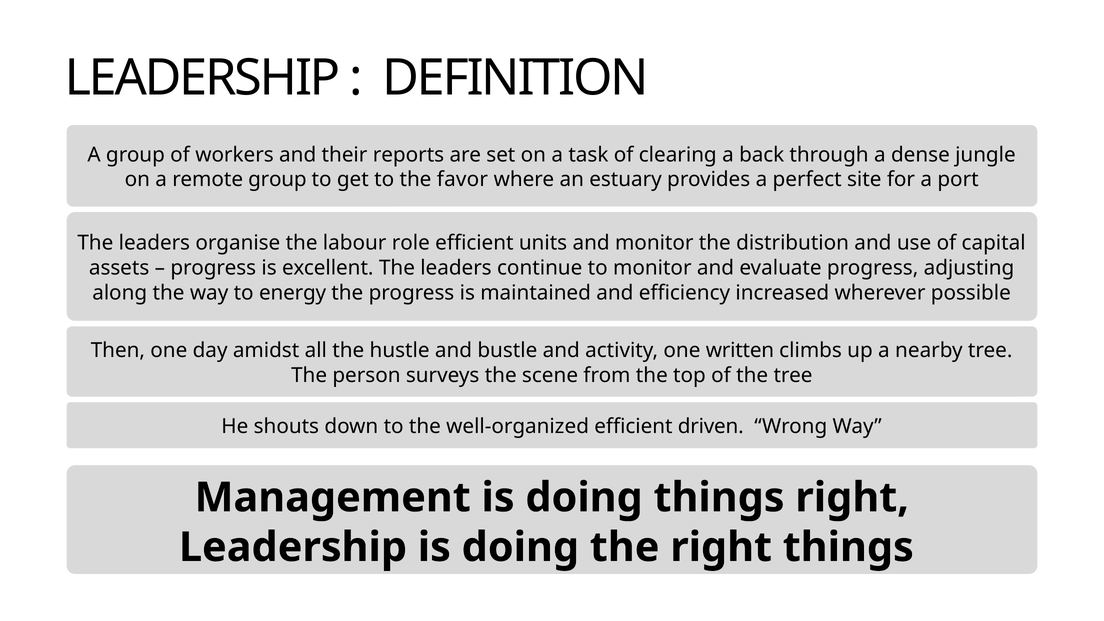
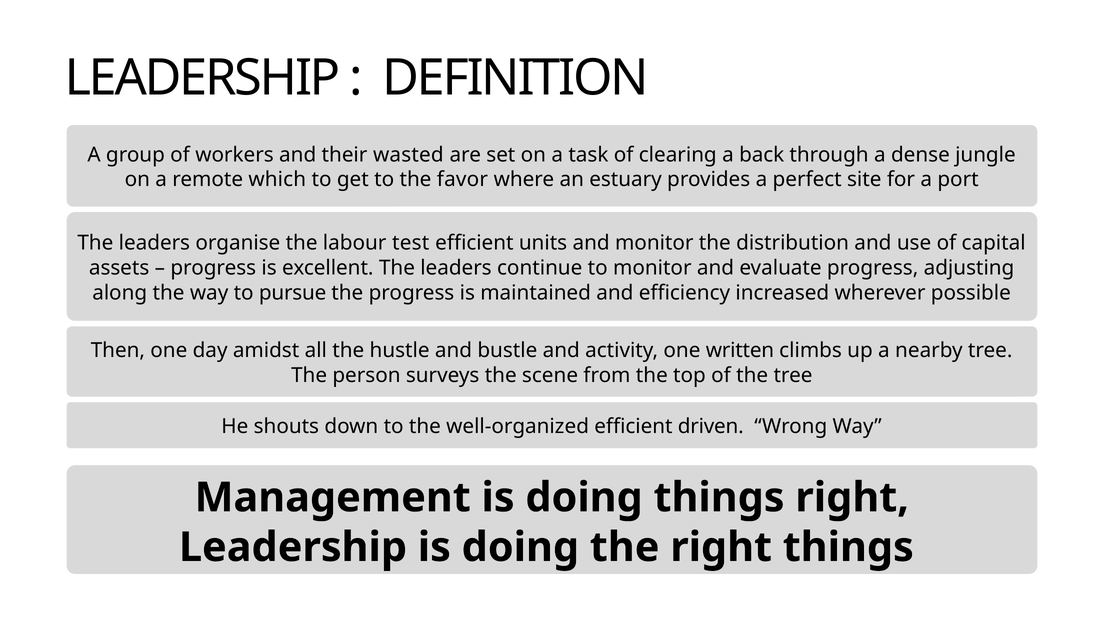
reports: reports -> wasted
remote group: group -> which
role: role -> test
energy: energy -> pursue
